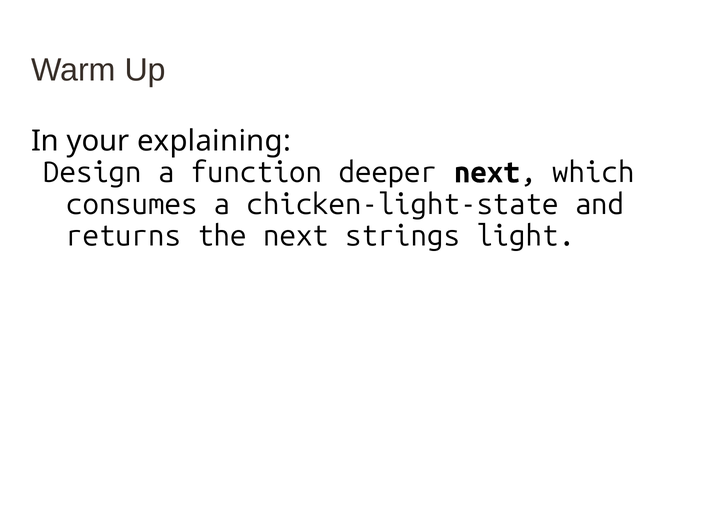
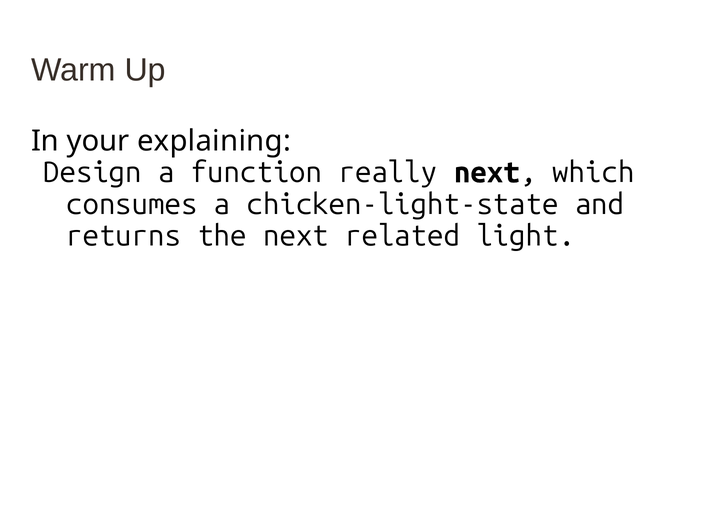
deeper: deeper -> really
strings: strings -> related
